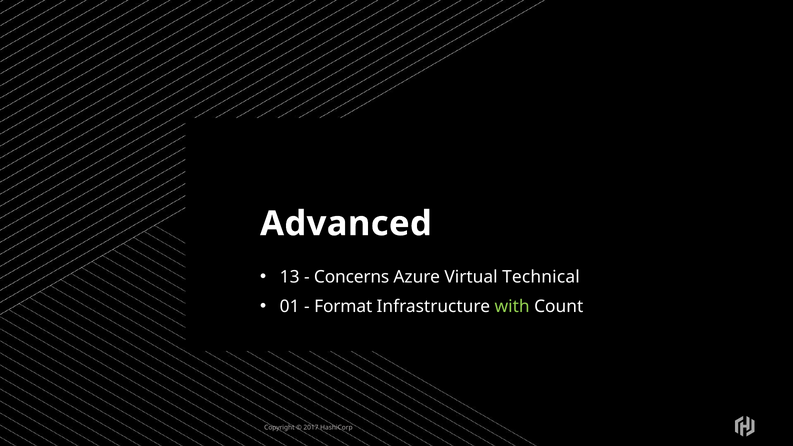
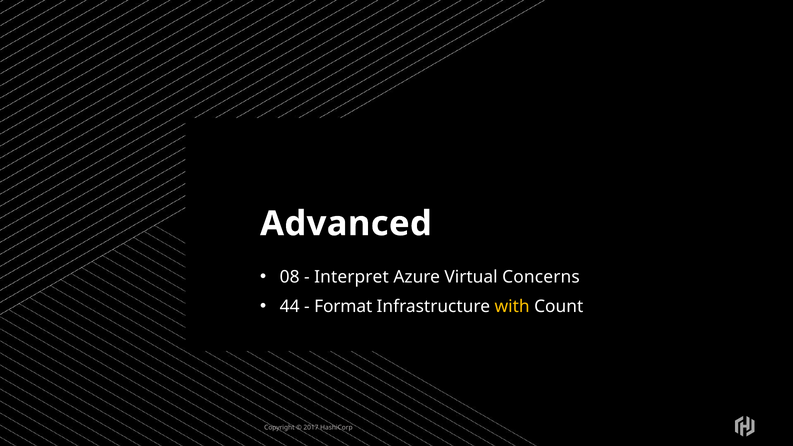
13: 13 -> 08
Concerns: Concerns -> Interpret
Technical: Technical -> Concerns
01: 01 -> 44
with colour: light green -> yellow
